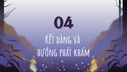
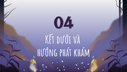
dàng: dàng -> dưới
